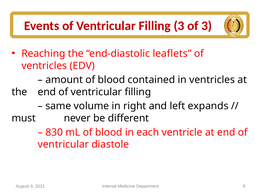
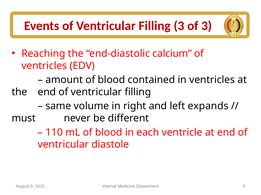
leaflets: leaflets -> calcium
830: 830 -> 110
